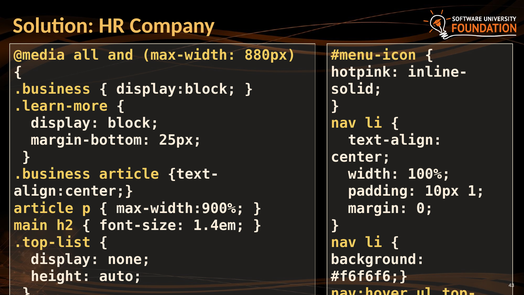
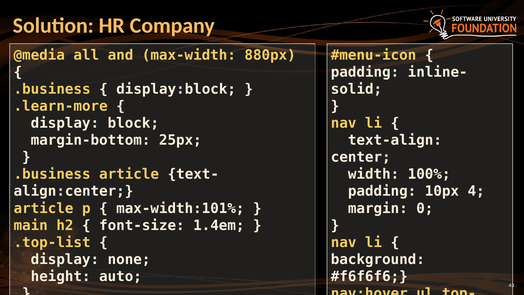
hotpink at (365, 72): hotpink -> padding
1: 1 -> 4
max-width:900%: max-width:900% -> max-width:101%
